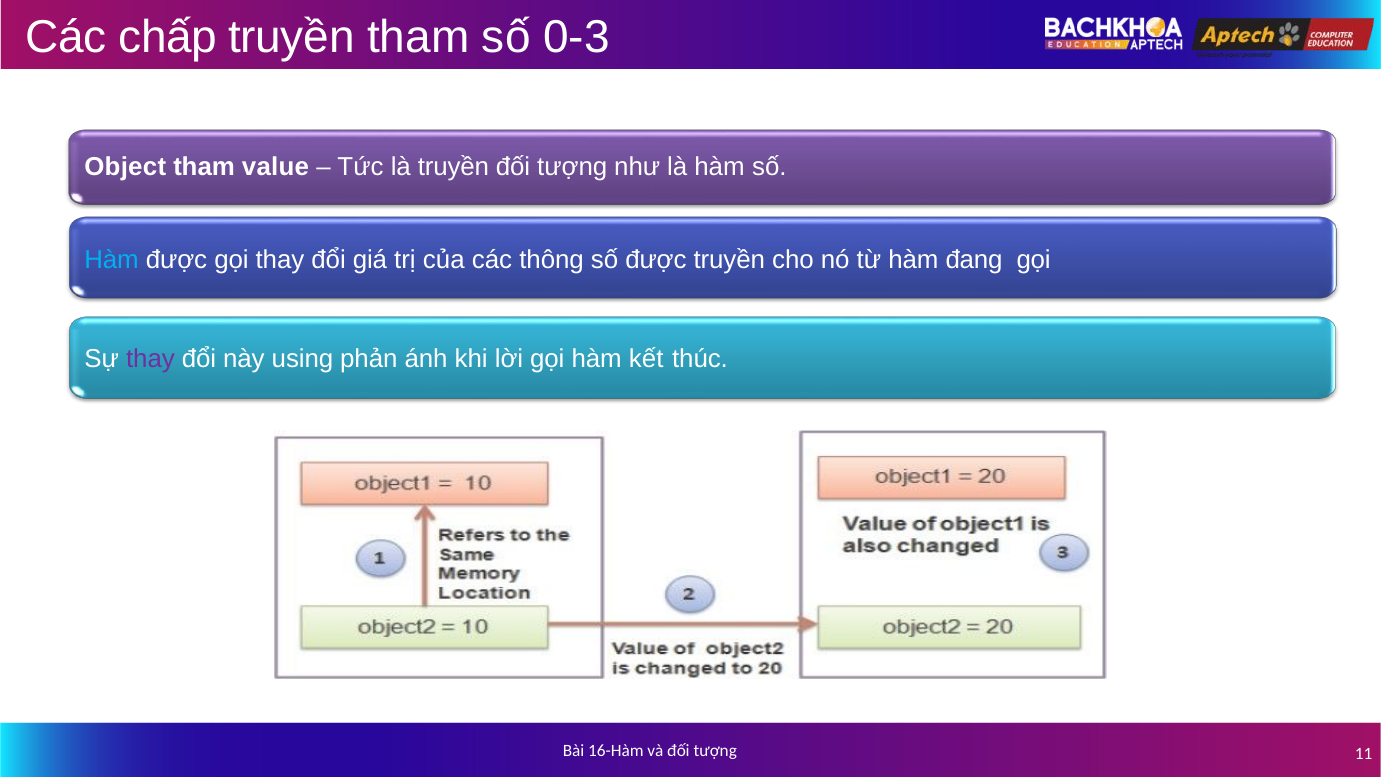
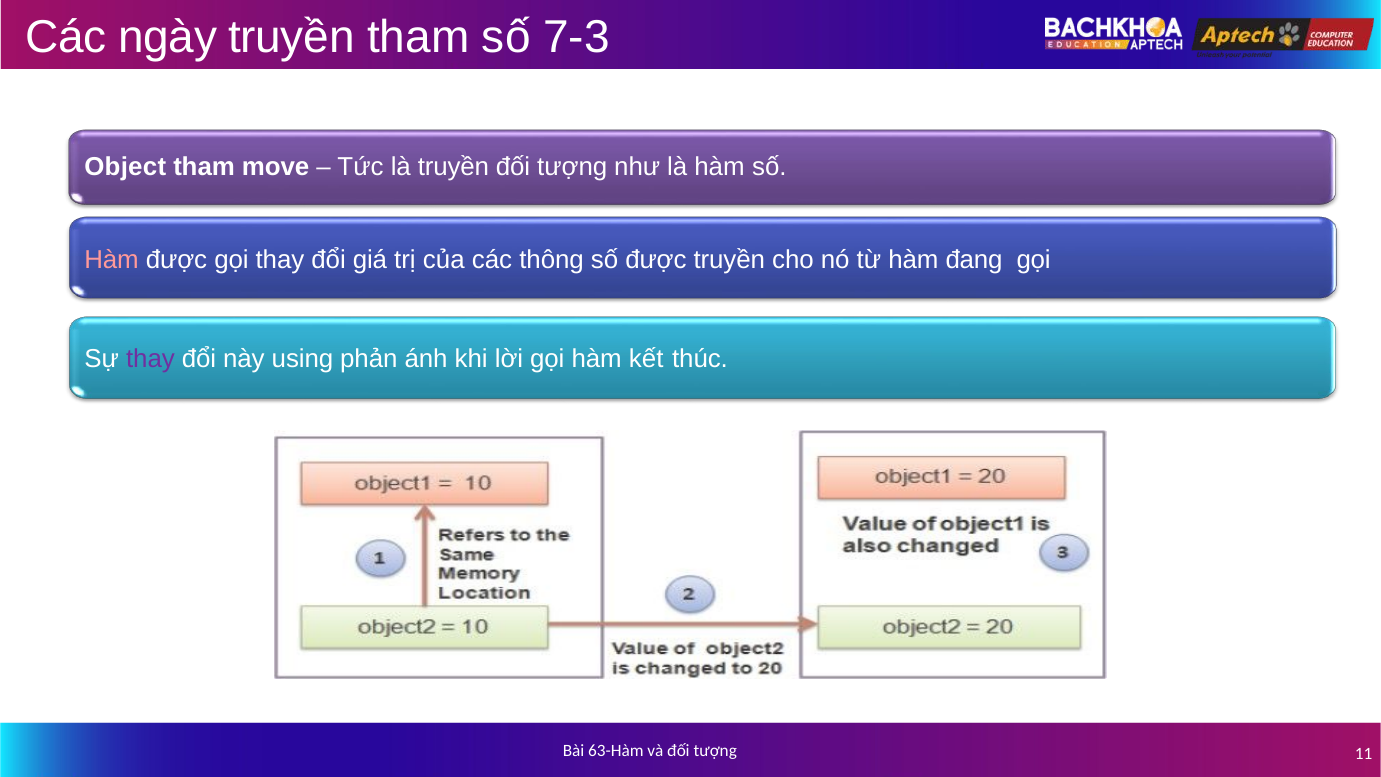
chấp: chấp -> ngày
0-3: 0-3 -> 7-3
value: value -> move
Hàm at (112, 260) colour: light blue -> pink
16-Hàm: 16-Hàm -> 63-Hàm
